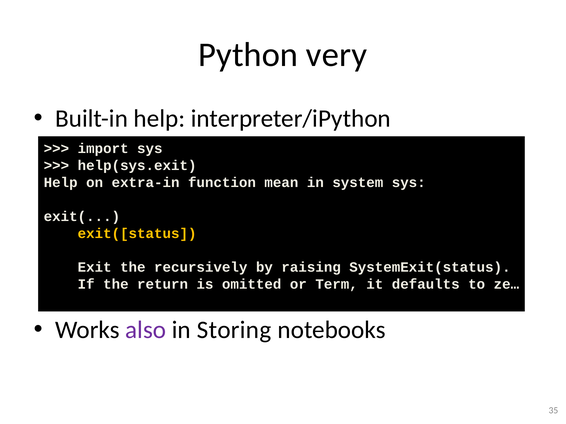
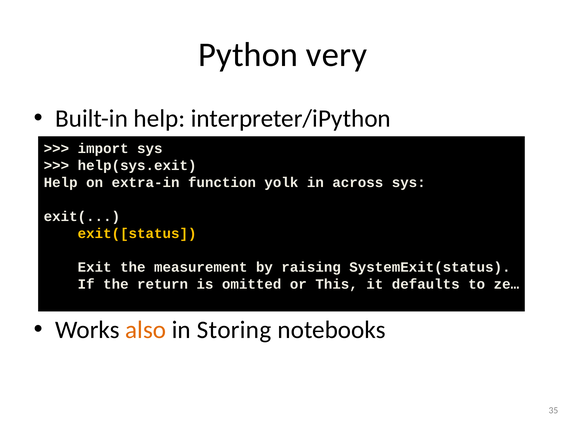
mean: mean -> yolk
system: system -> across
recursively: recursively -> measurement
Term: Term -> This
also colour: purple -> orange
